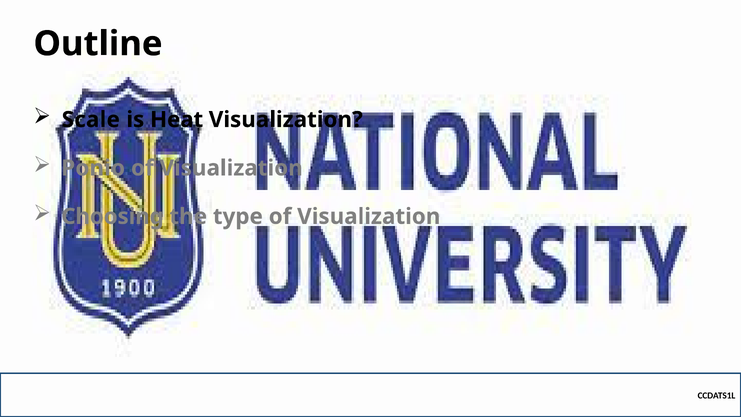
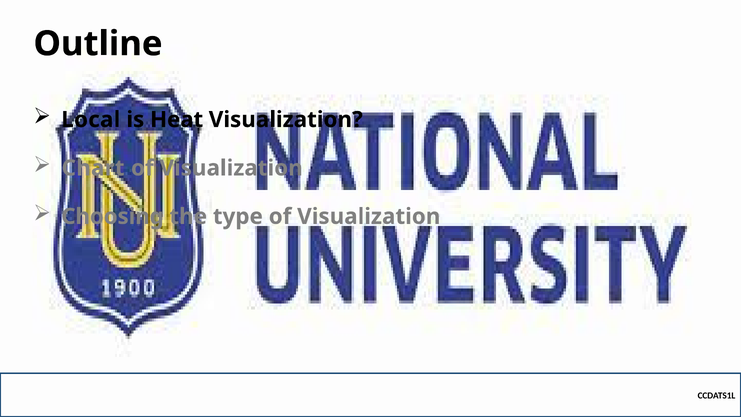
Scale: Scale -> Local
Ponio: Ponio -> Chart
